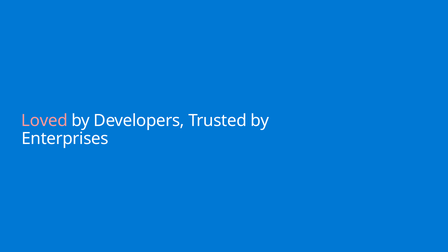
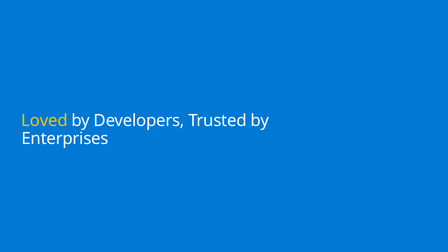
Loved colour: pink -> yellow
